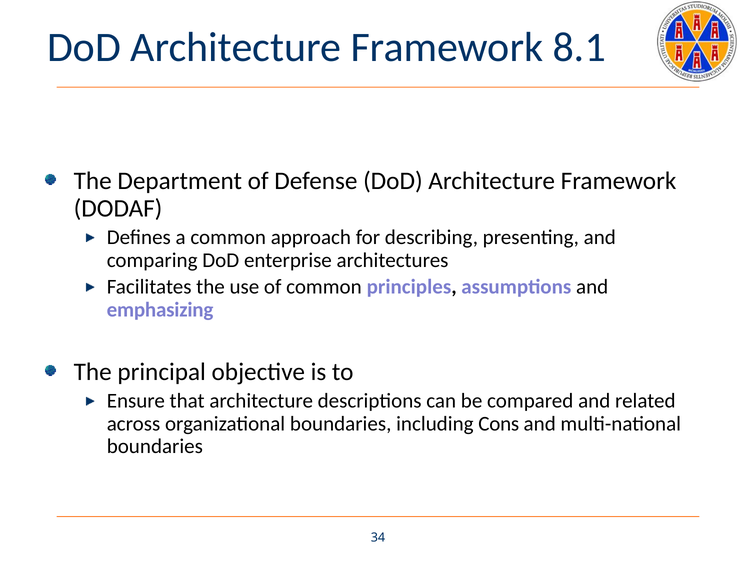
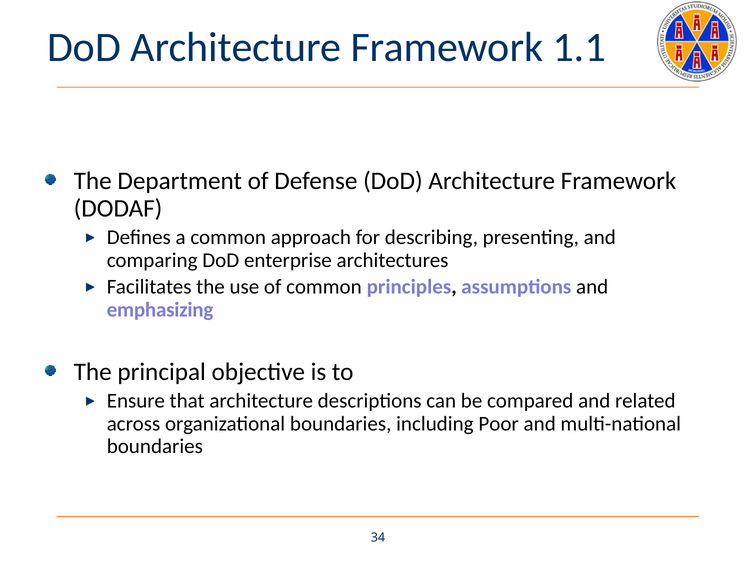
8.1: 8.1 -> 1.1
Cons: Cons -> Poor
